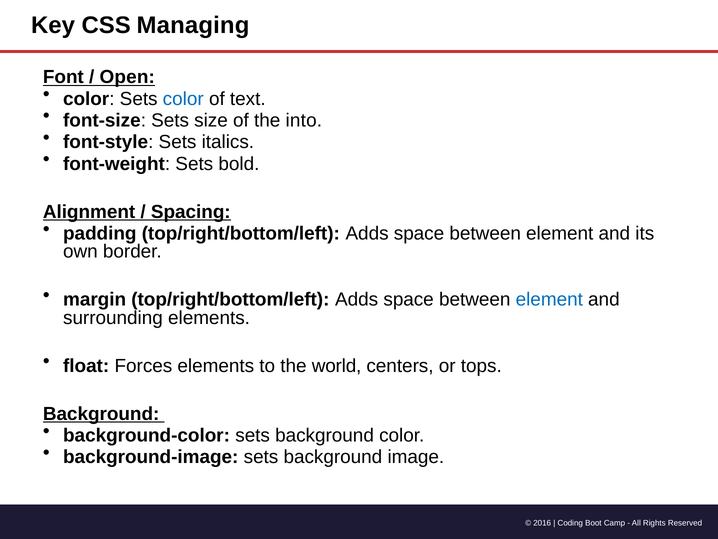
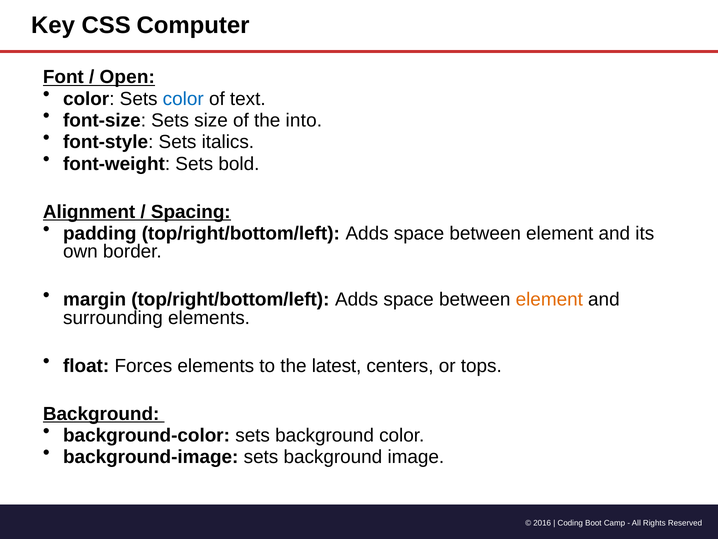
Managing: Managing -> Computer
element at (549, 299) colour: blue -> orange
world: world -> latest
